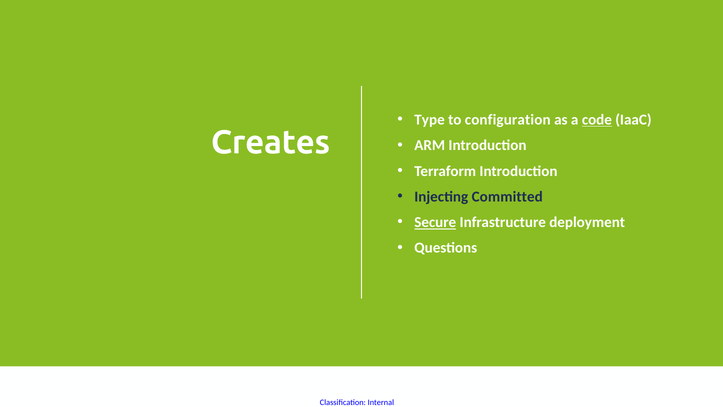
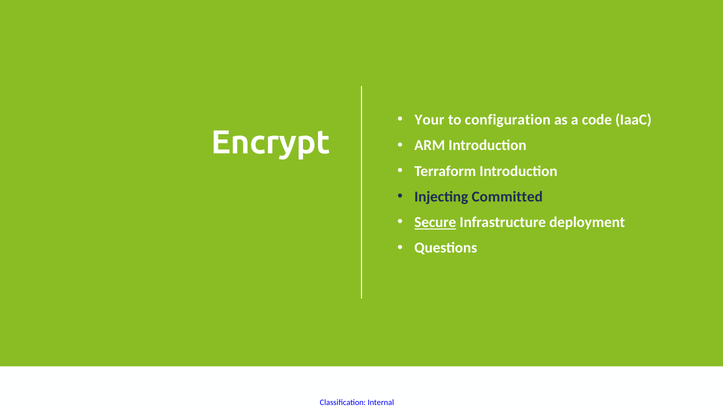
Type: Type -> Your
code underline: present -> none
Creates: Creates -> Encrypt
